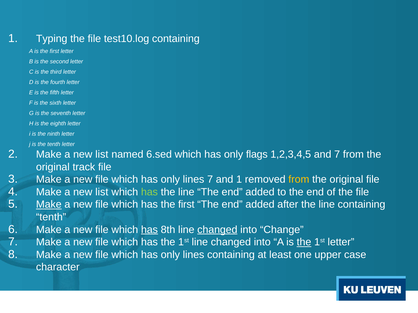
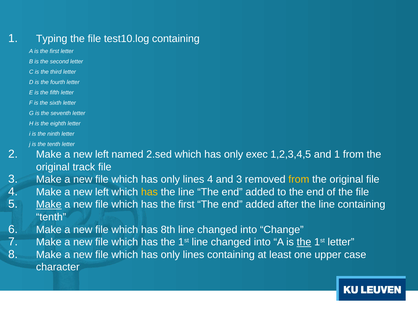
list at (102, 155): list -> left
6.sed: 6.sed -> 2.sed
flags: flags -> exec
and 7: 7 -> 1
lines 7: 7 -> 4
and 1: 1 -> 3
list at (102, 192): list -> left
has at (149, 192) colour: light green -> yellow
has at (149, 230) underline: present -> none
changed at (217, 230) underline: present -> none
